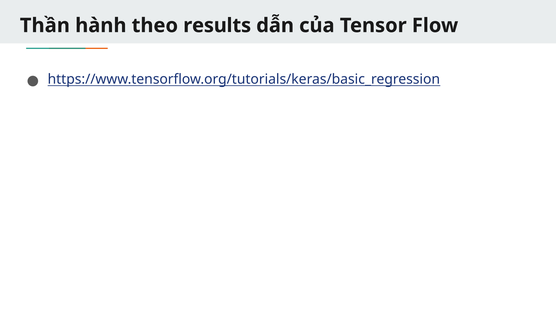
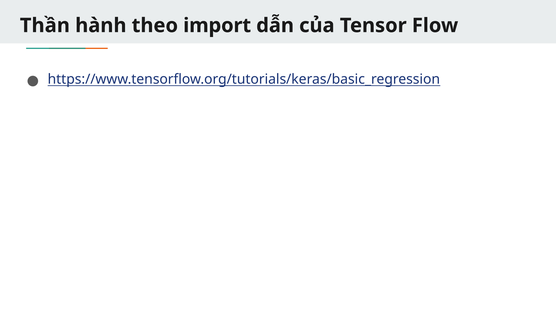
results: results -> import
